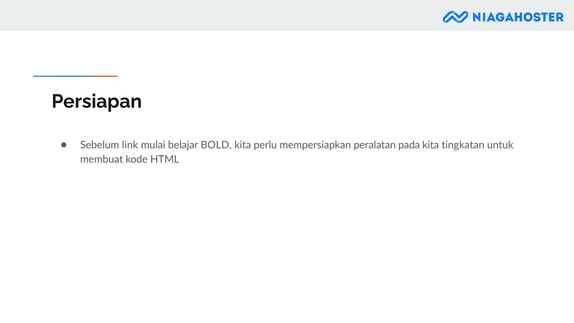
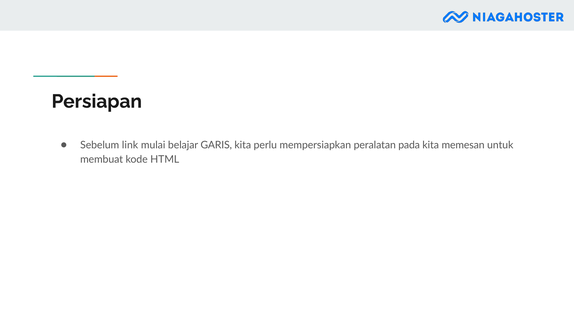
BOLD: BOLD -> GARIS
tingkatan: tingkatan -> memesan
